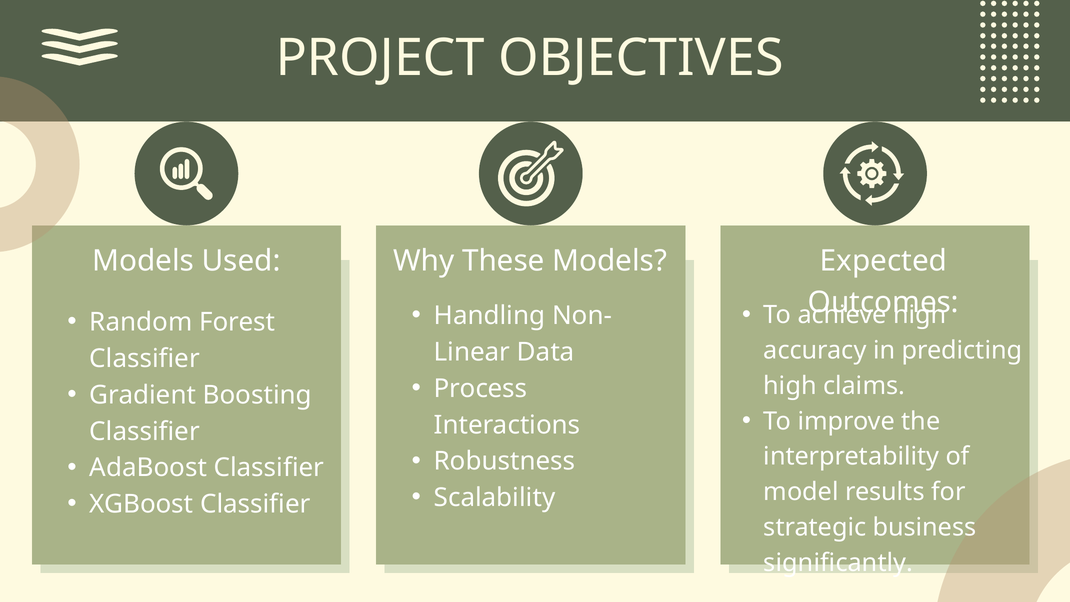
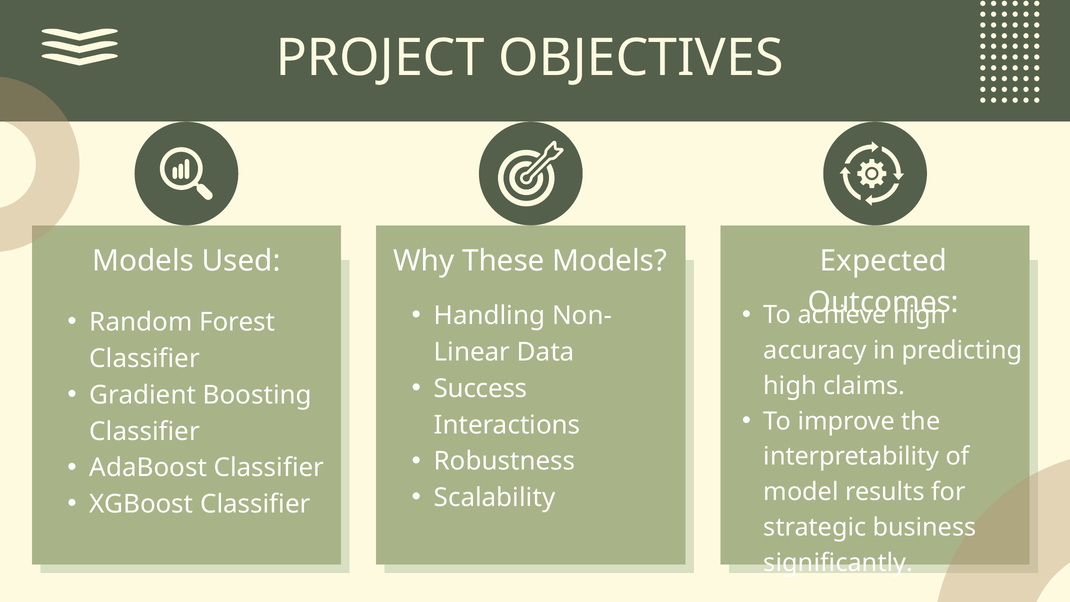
Process: Process -> Success
